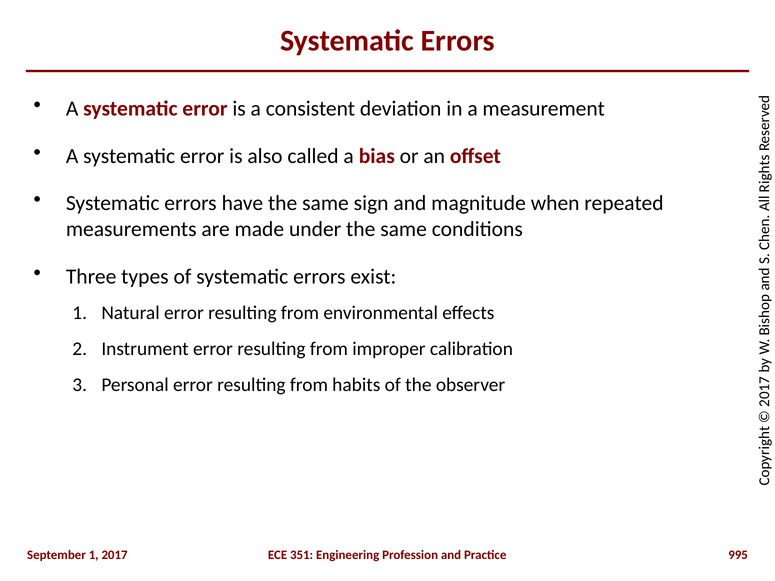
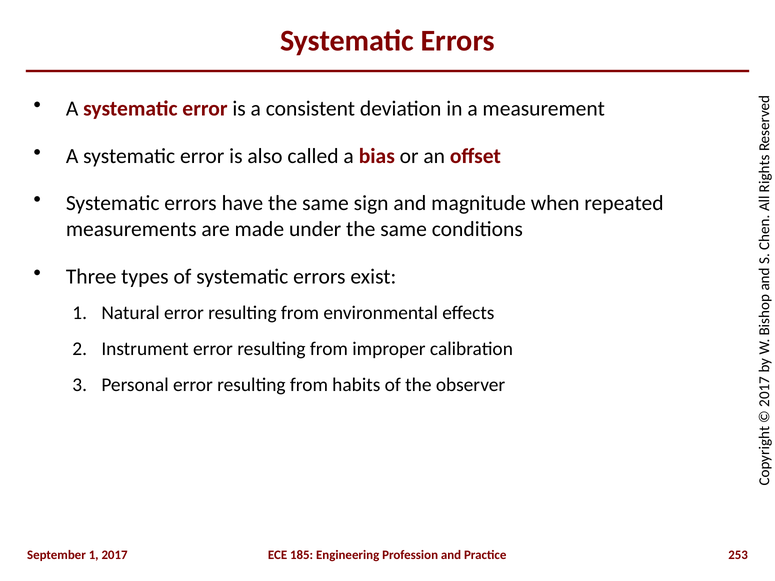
351: 351 -> 185
995: 995 -> 253
